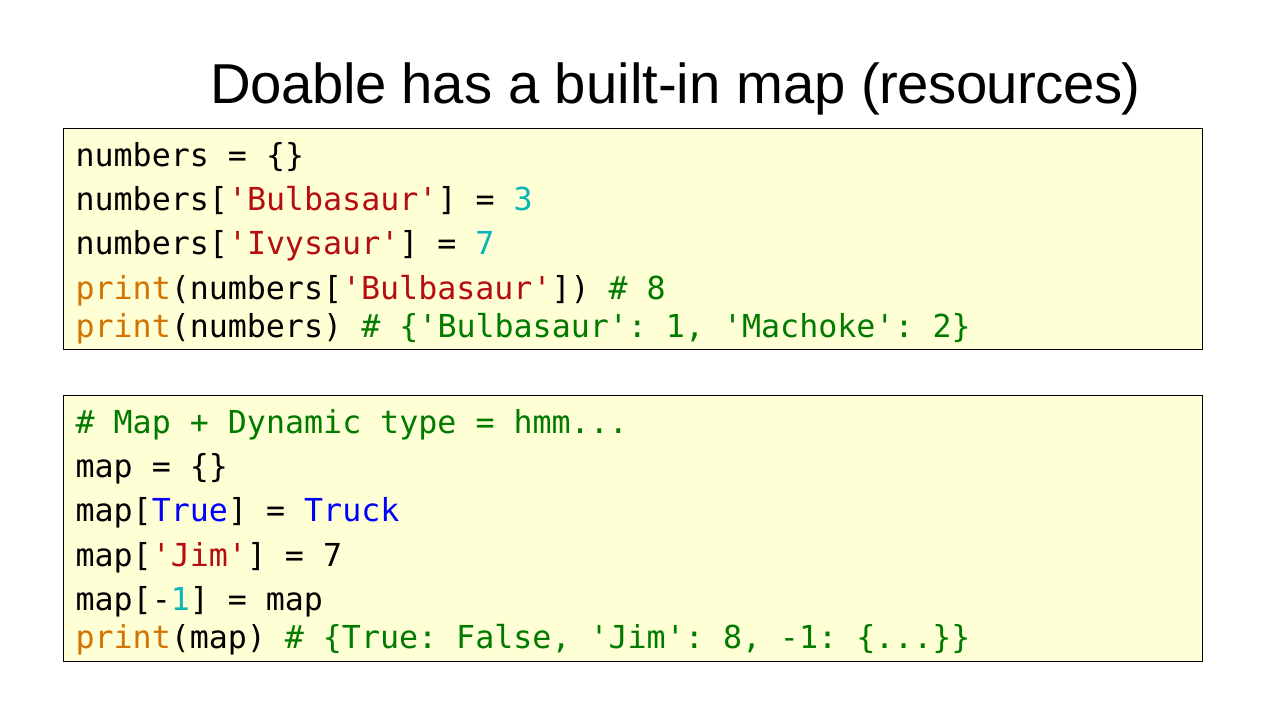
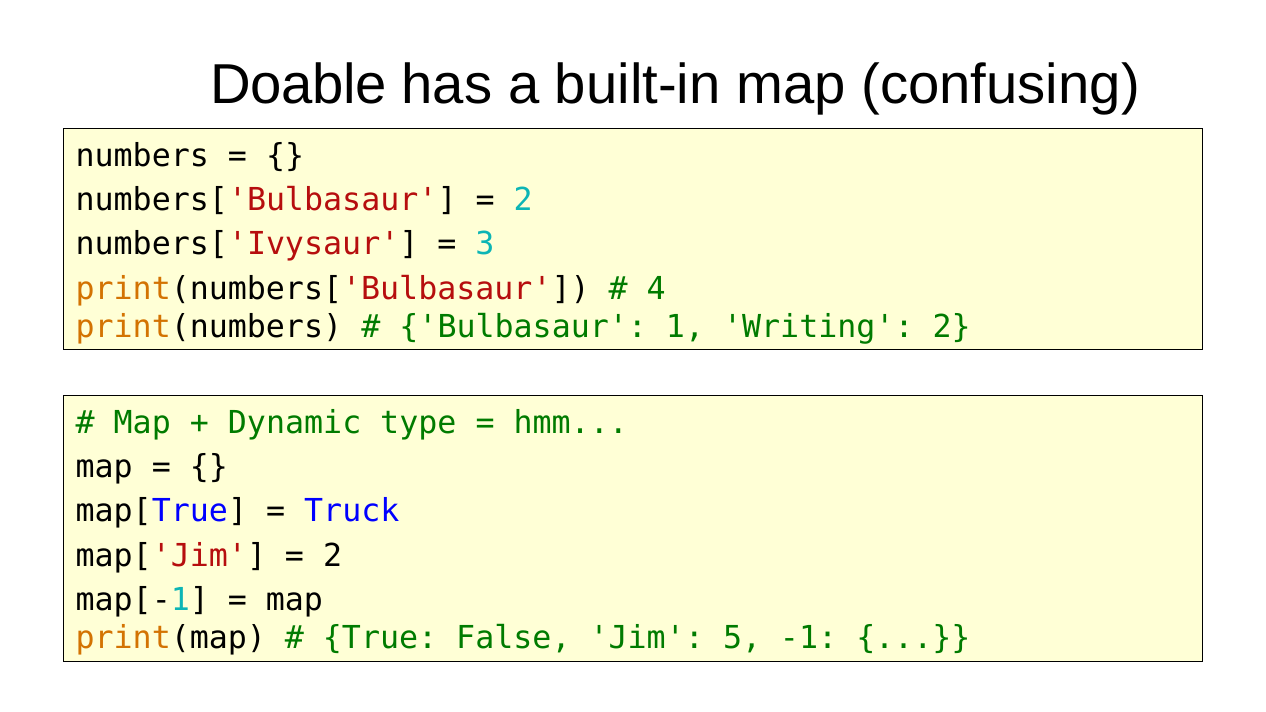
resources: resources -> confusing
3 at (523, 200): 3 -> 2
7 at (485, 245): 7 -> 3
8 at (656, 289): 8 -> 4
Machoke: Machoke -> Writing
7 at (333, 556): 7 -> 2
Jim 8: 8 -> 5
